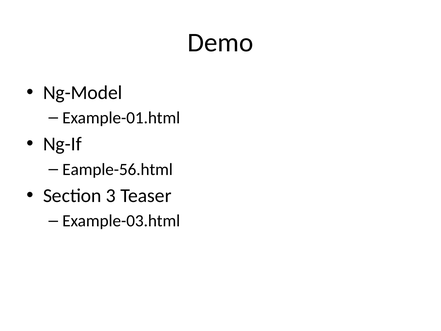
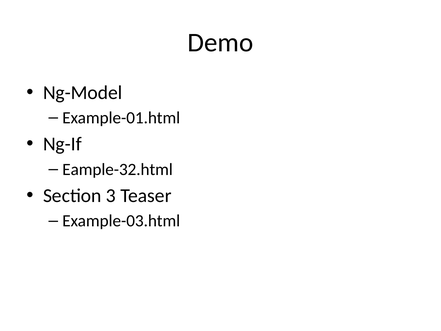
Eample-56.html: Eample-56.html -> Eample-32.html
